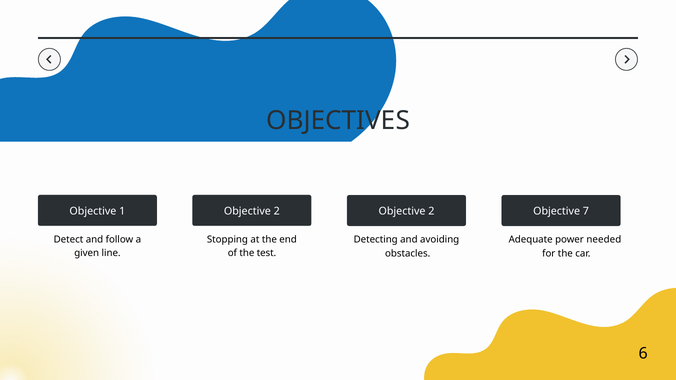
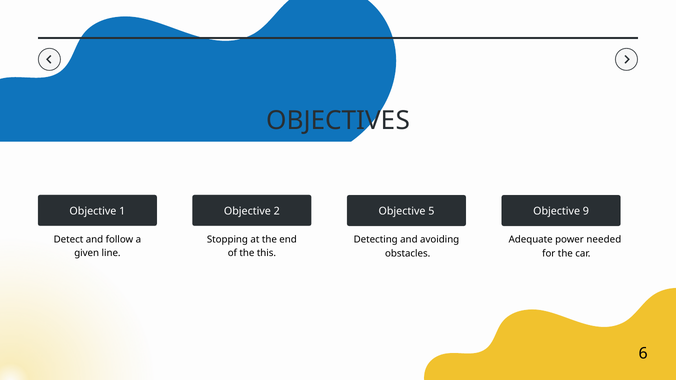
2 Objective 2: 2 -> 5
7: 7 -> 9
test: test -> this
